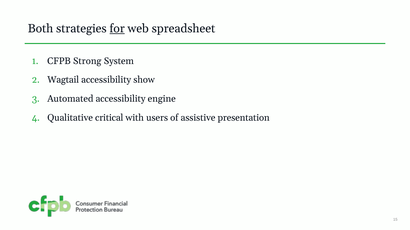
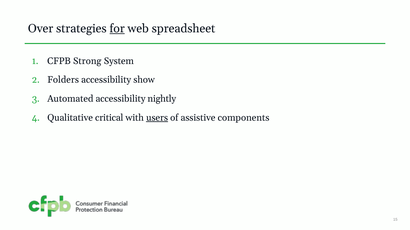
Both: Both -> Over
Wagtail: Wagtail -> Folders
engine: engine -> nightly
users underline: none -> present
presentation: presentation -> components
